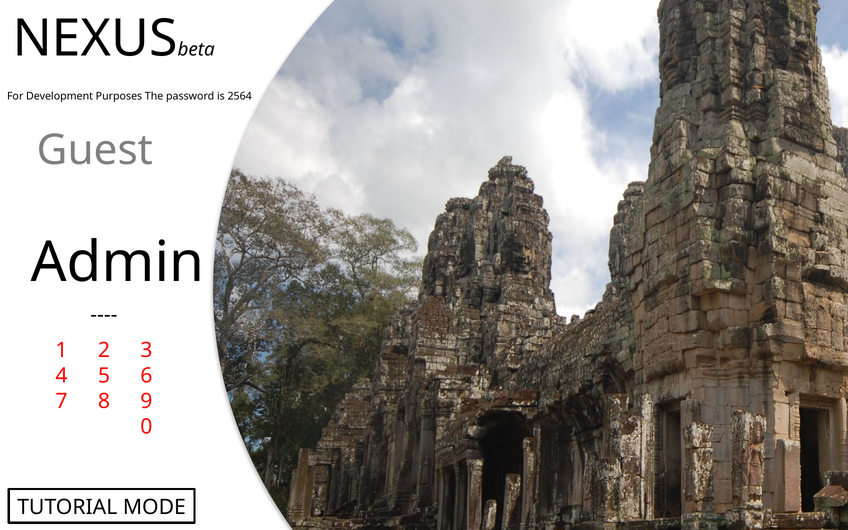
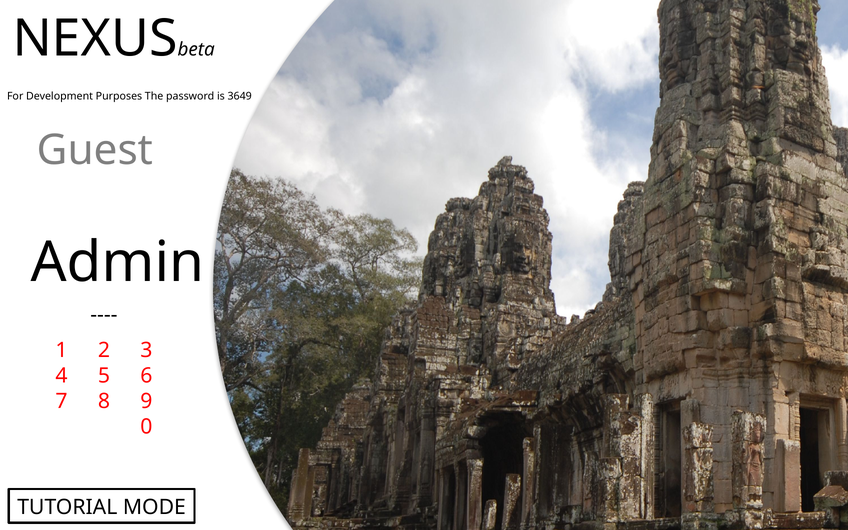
2564: 2564 -> 3649
